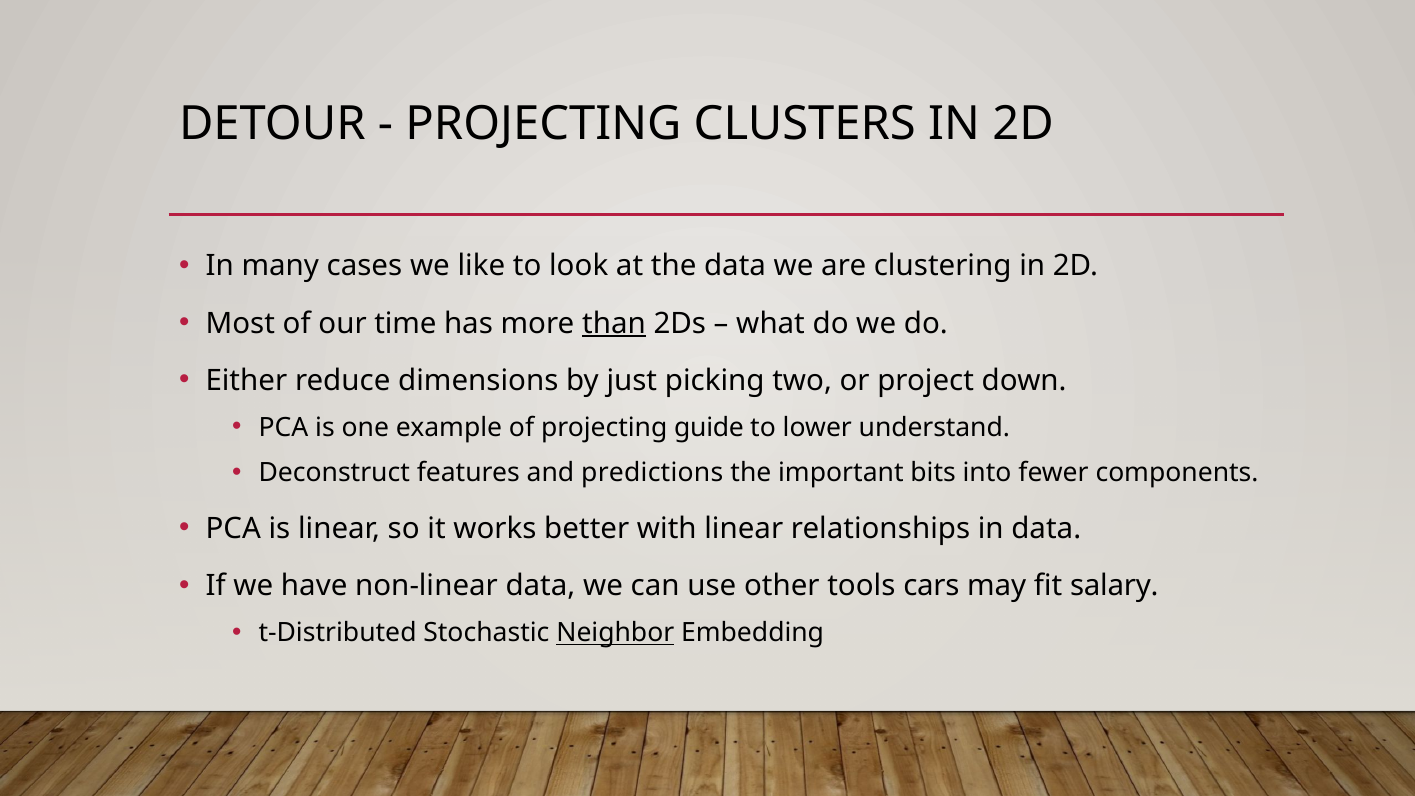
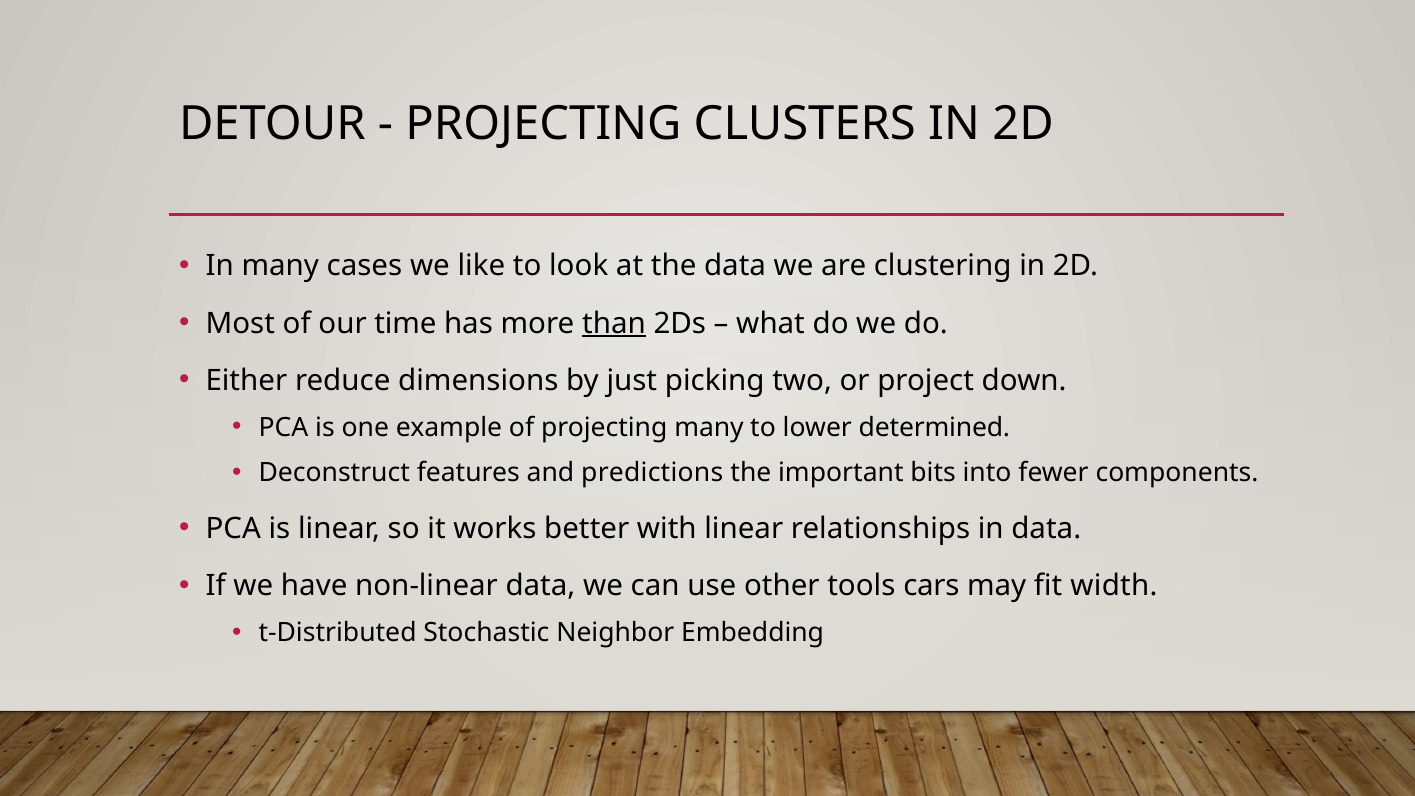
projecting guide: guide -> many
understand: understand -> determined
salary: salary -> width
Neighbor underline: present -> none
